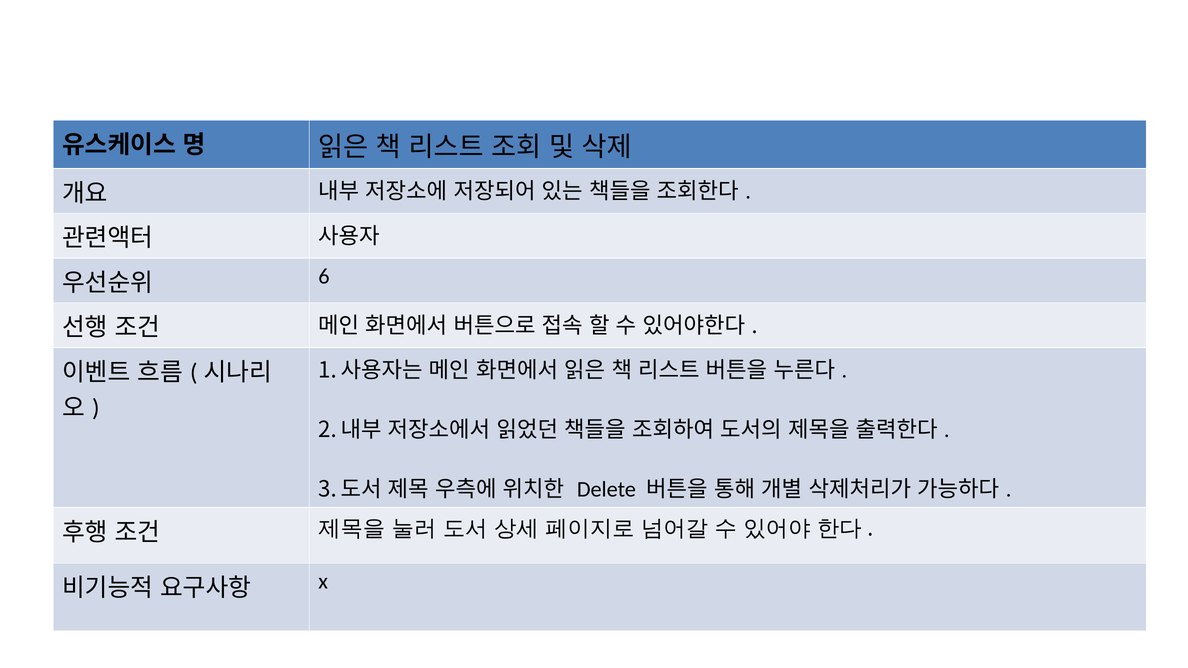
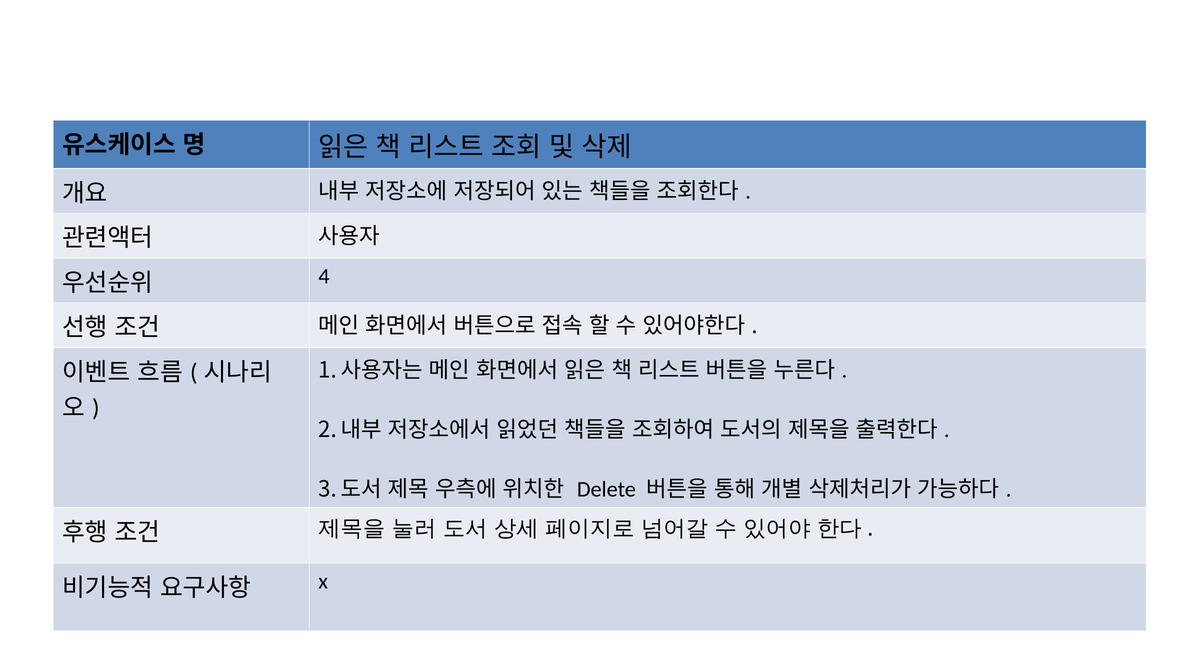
6: 6 -> 4
